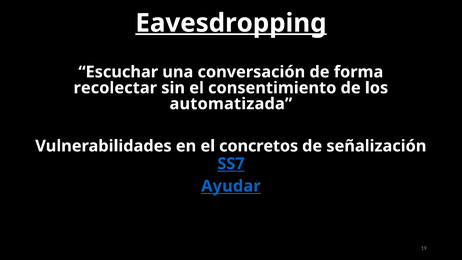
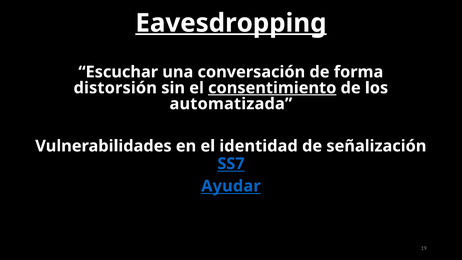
recolectar: recolectar -> distorsión
consentimiento underline: none -> present
concretos: concretos -> identidad
